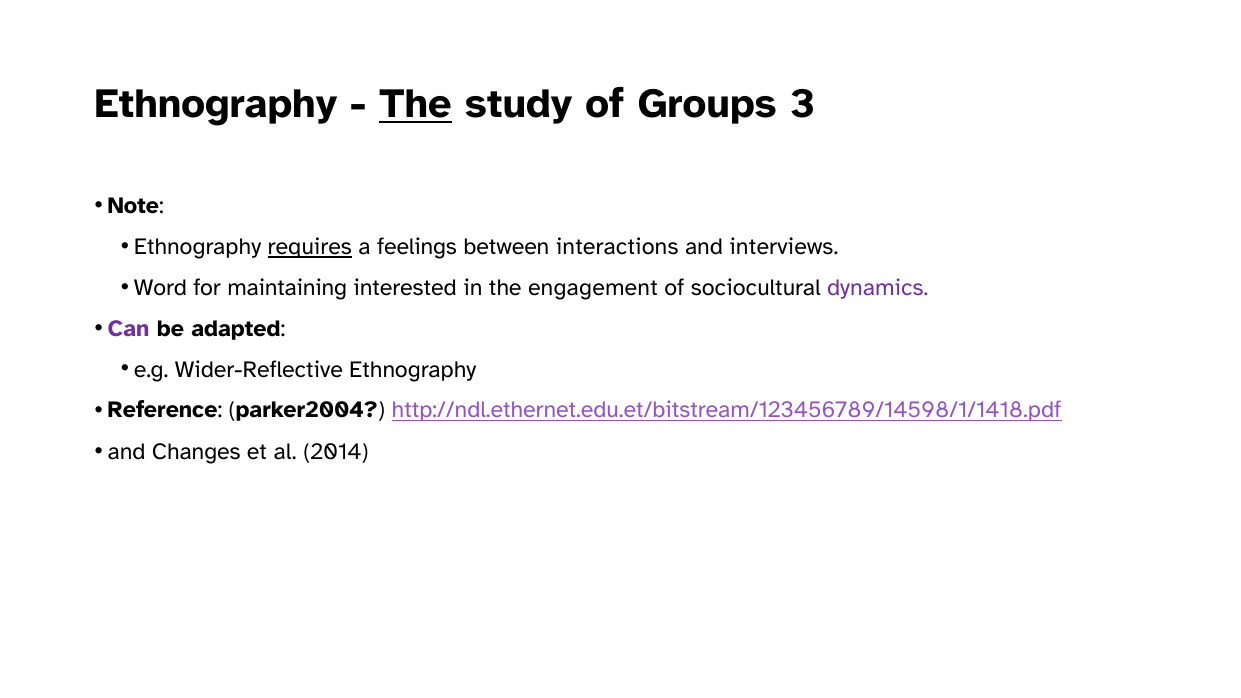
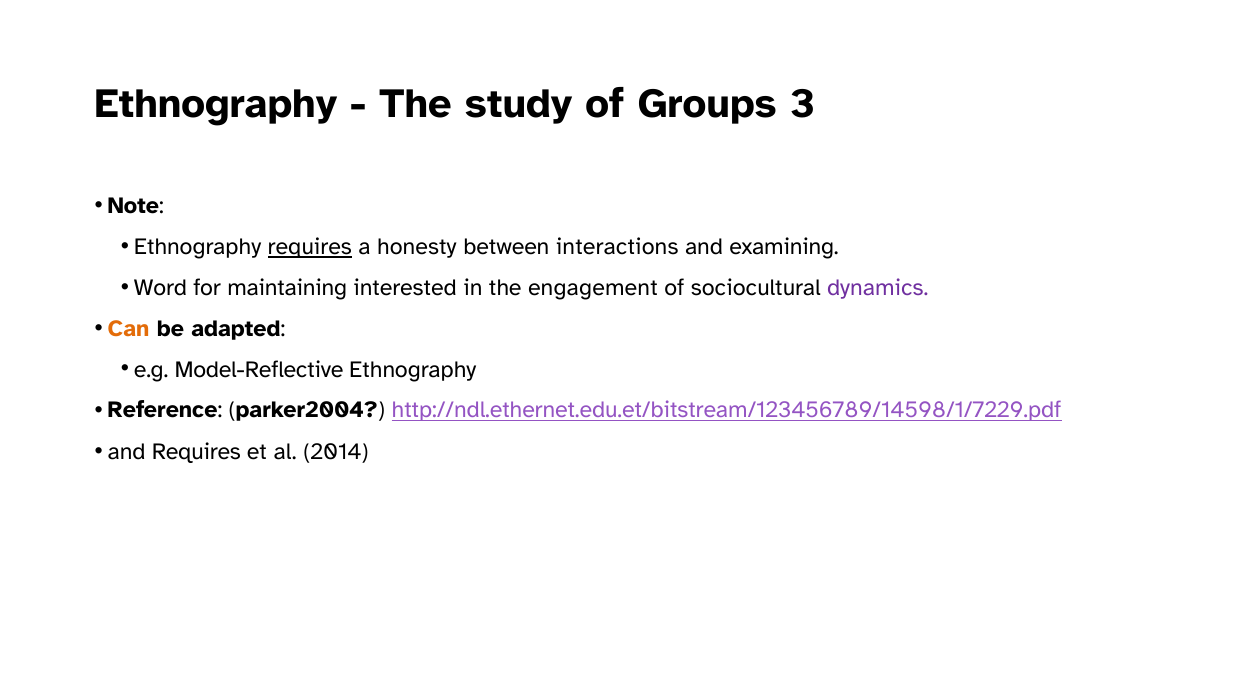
The at (415, 104) underline: present -> none
feelings: feelings -> honesty
interviews: interviews -> examining
Can colour: purple -> orange
Wider-Reflective: Wider-Reflective -> Model-Reflective
http://ndl.ethernet.edu.et/bitstream/123456789/14598/1/1418.pdf: http://ndl.ethernet.edu.et/bitstream/123456789/14598/1/1418.pdf -> http://ndl.ethernet.edu.et/bitstream/123456789/14598/1/7229.pdf
and Changes: Changes -> Requires
